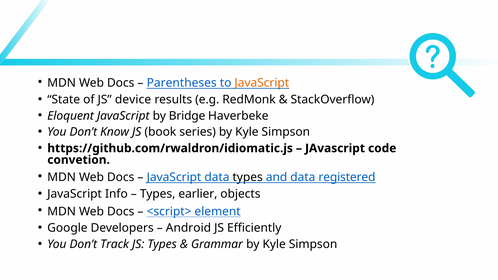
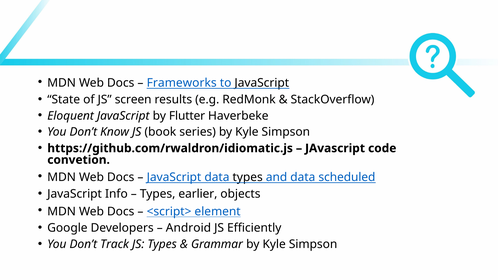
Parentheses: Parentheses -> Frameworks
JavaScript at (262, 83) colour: orange -> black
device: device -> screen
Bridge: Bridge -> Flutter
registered: registered -> scheduled
